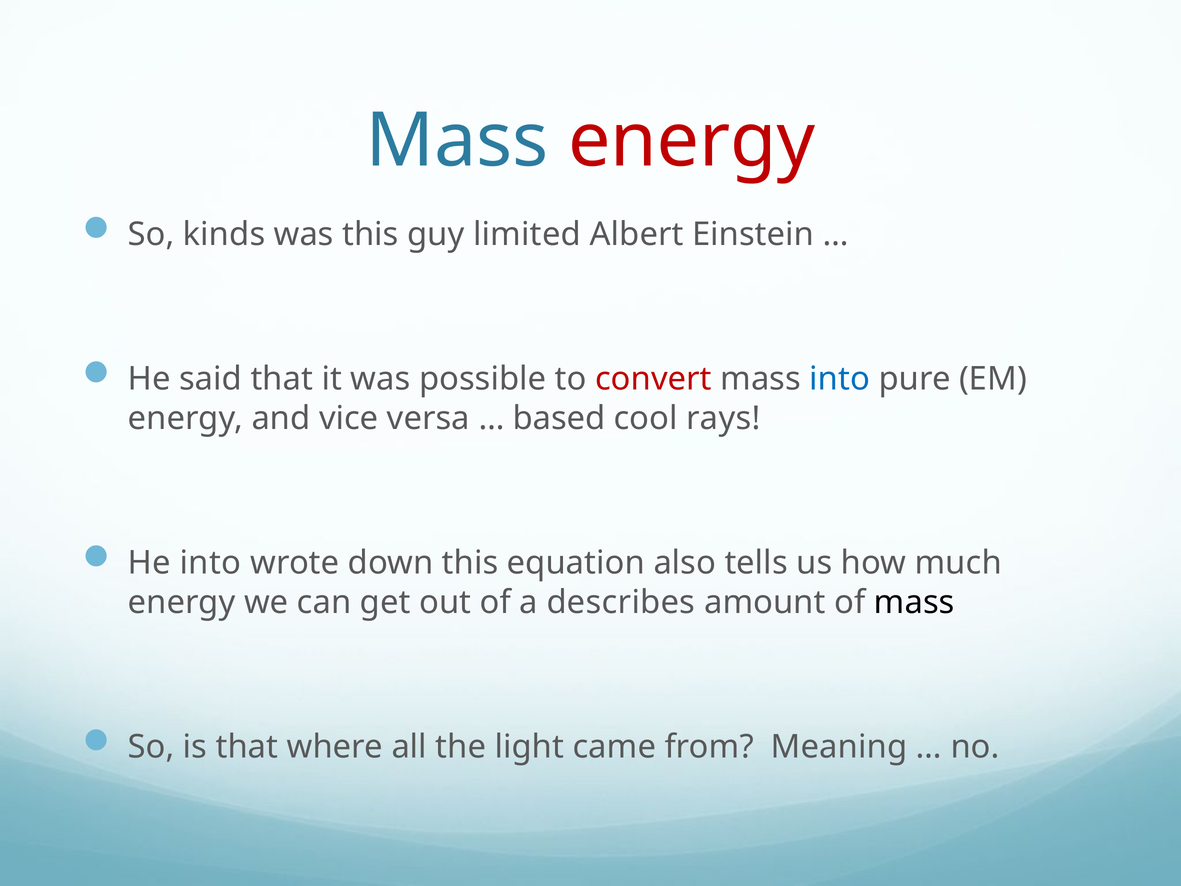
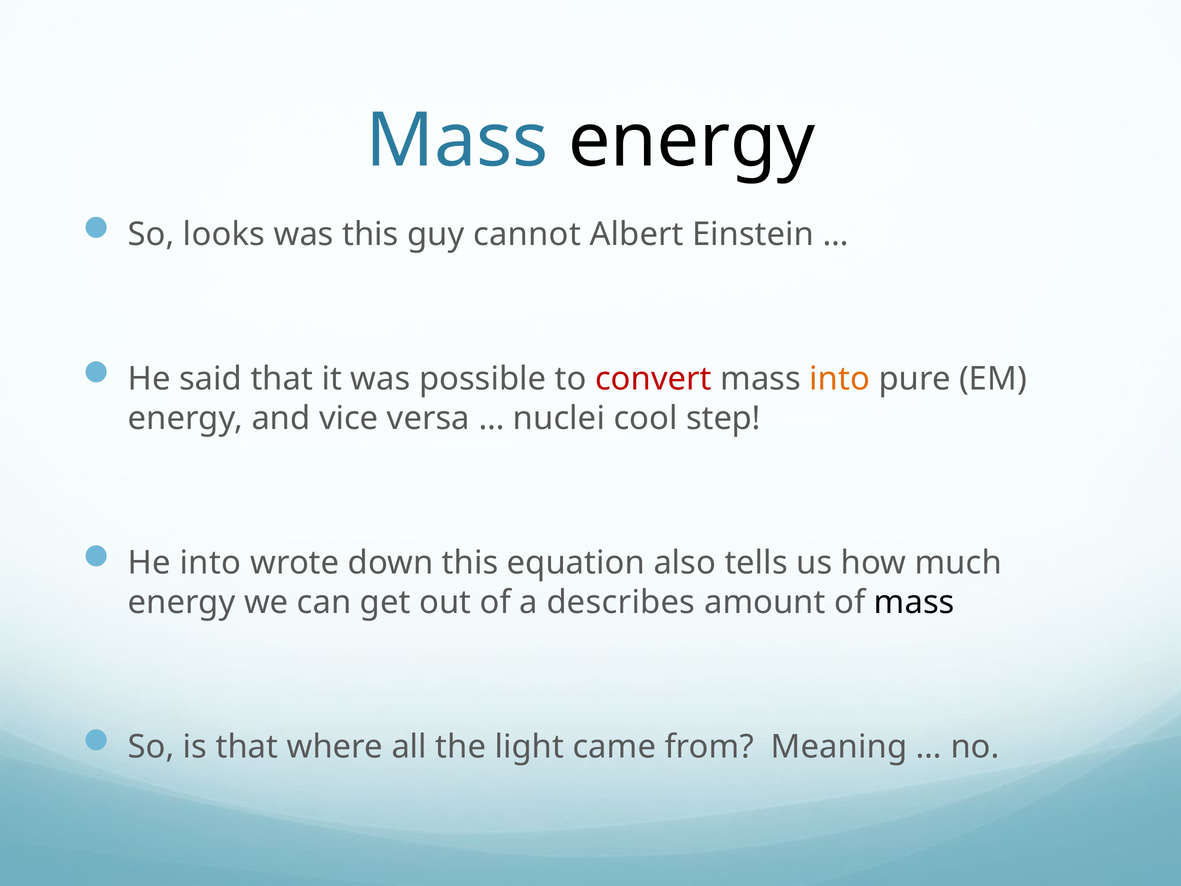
energy at (692, 141) colour: red -> black
kinds: kinds -> looks
limited: limited -> cannot
into at (840, 379) colour: blue -> orange
based: based -> nuclei
rays: rays -> step
